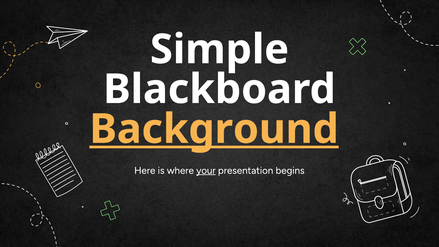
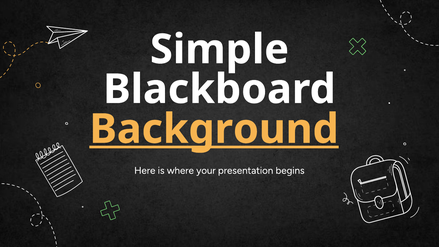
your underline: present -> none
